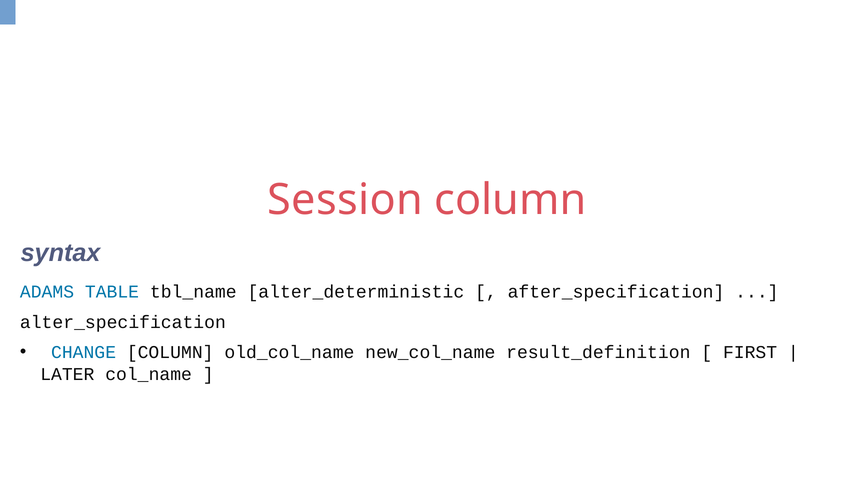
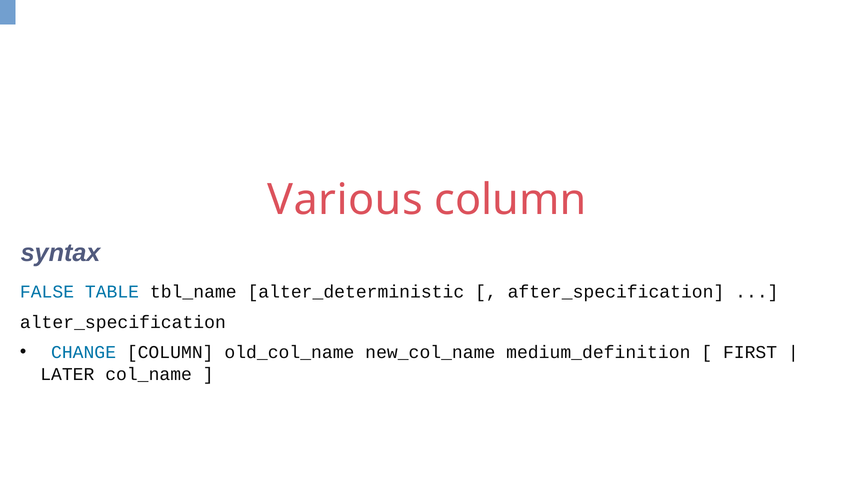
Session: Session -> Various
ADAMS: ADAMS -> FALSE
result_definition: result_definition -> medium_definition
